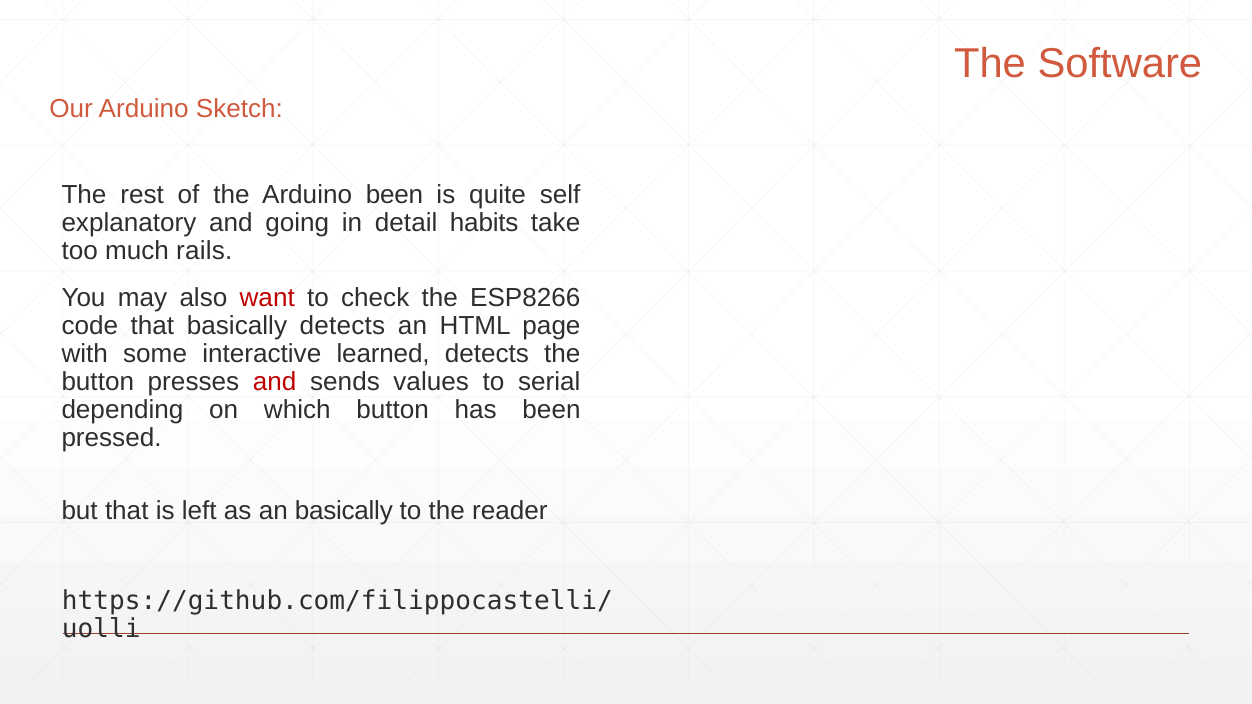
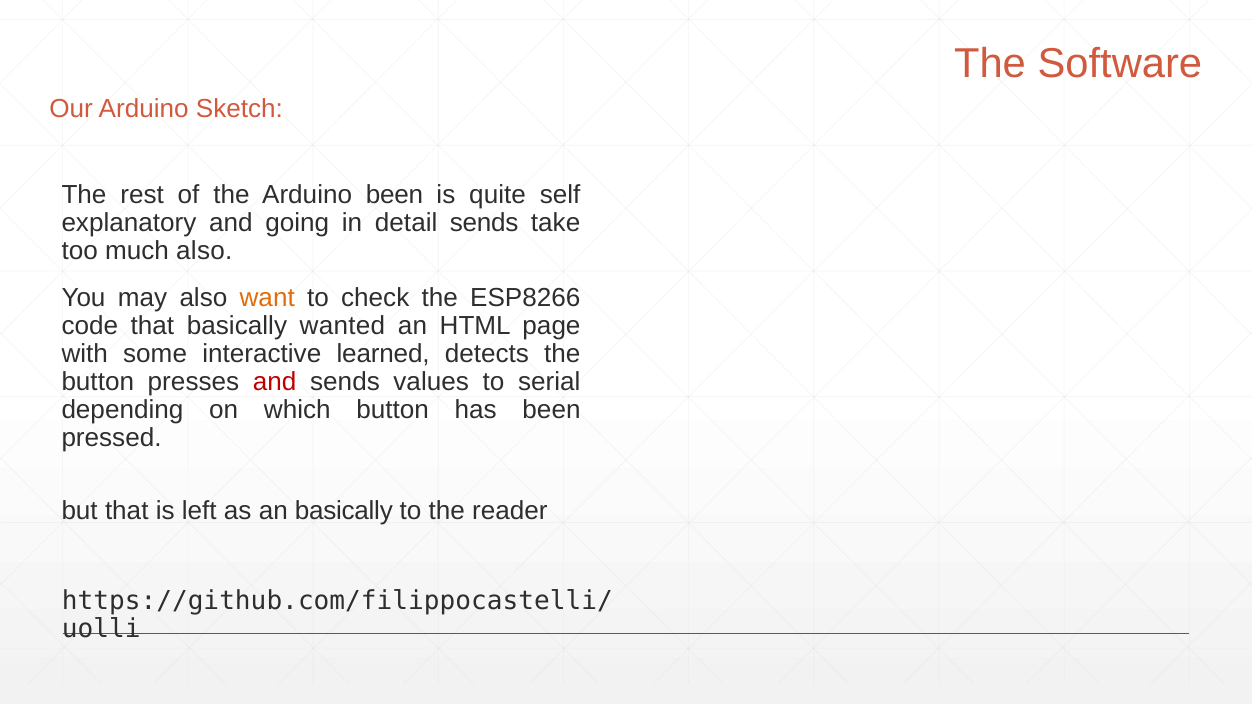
detail habits: habits -> sends
much rails: rails -> also
want colour: red -> orange
basically detects: detects -> wanted
